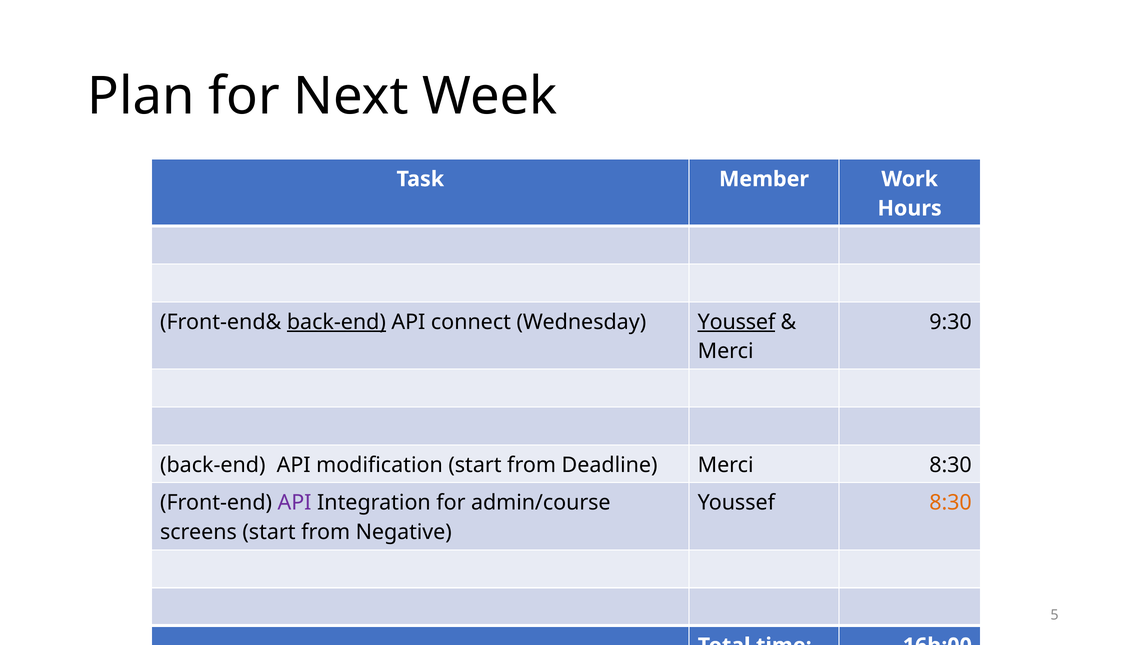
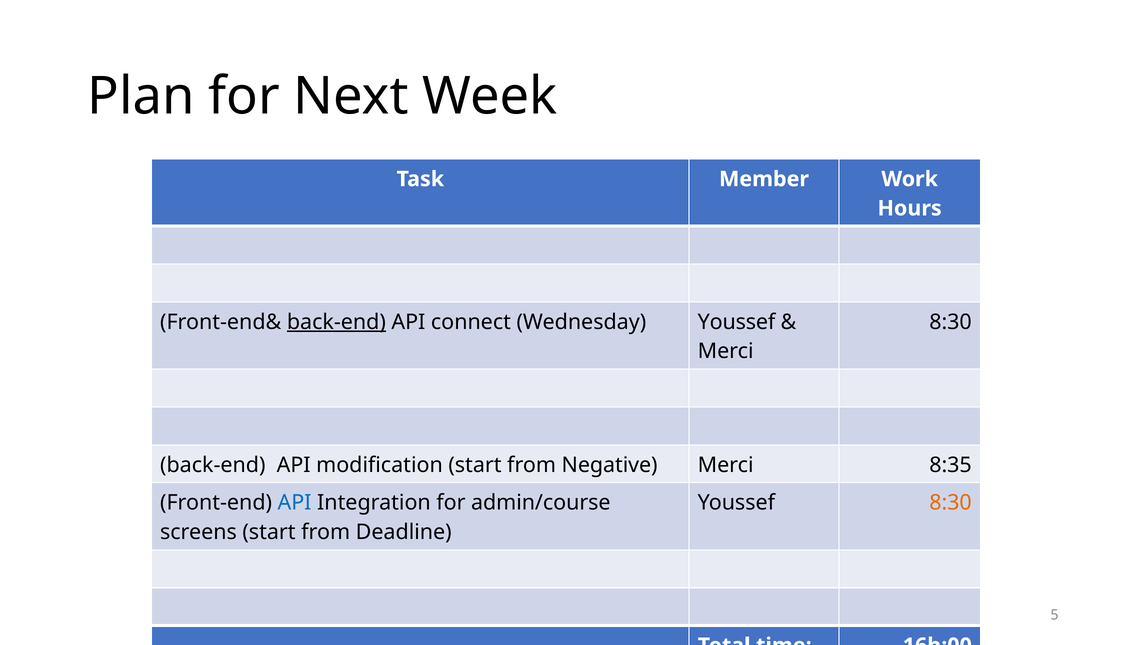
Youssef at (737, 322) underline: present -> none
9:30 at (951, 322): 9:30 -> 8:30
Deadline: Deadline -> Negative
Merci 8:30: 8:30 -> 8:35
API at (295, 503) colour: purple -> blue
Negative: Negative -> Deadline
